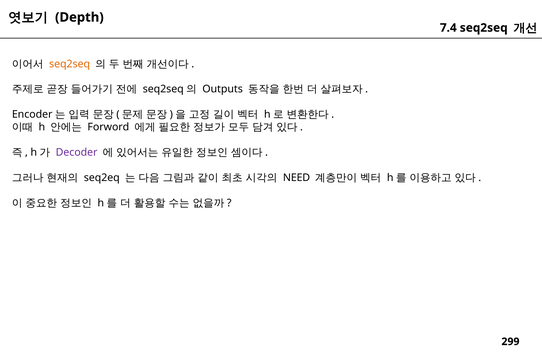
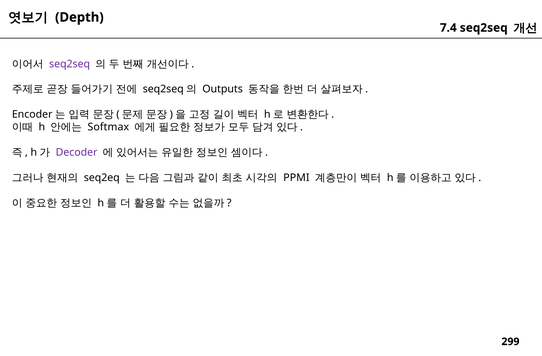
seq2seq at (70, 64) colour: orange -> purple
Forword: Forword -> Softmax
NEED: NEED -> PPMI
